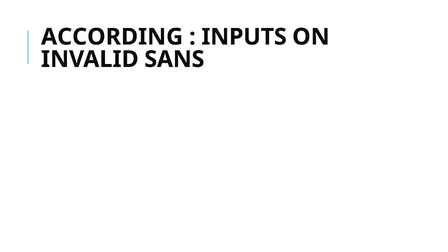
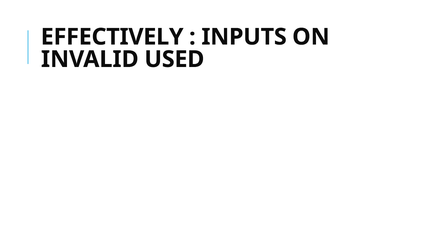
ACCORDING: ACCORDING -> EFFECTIVELY
SANS: SANS -> USED
